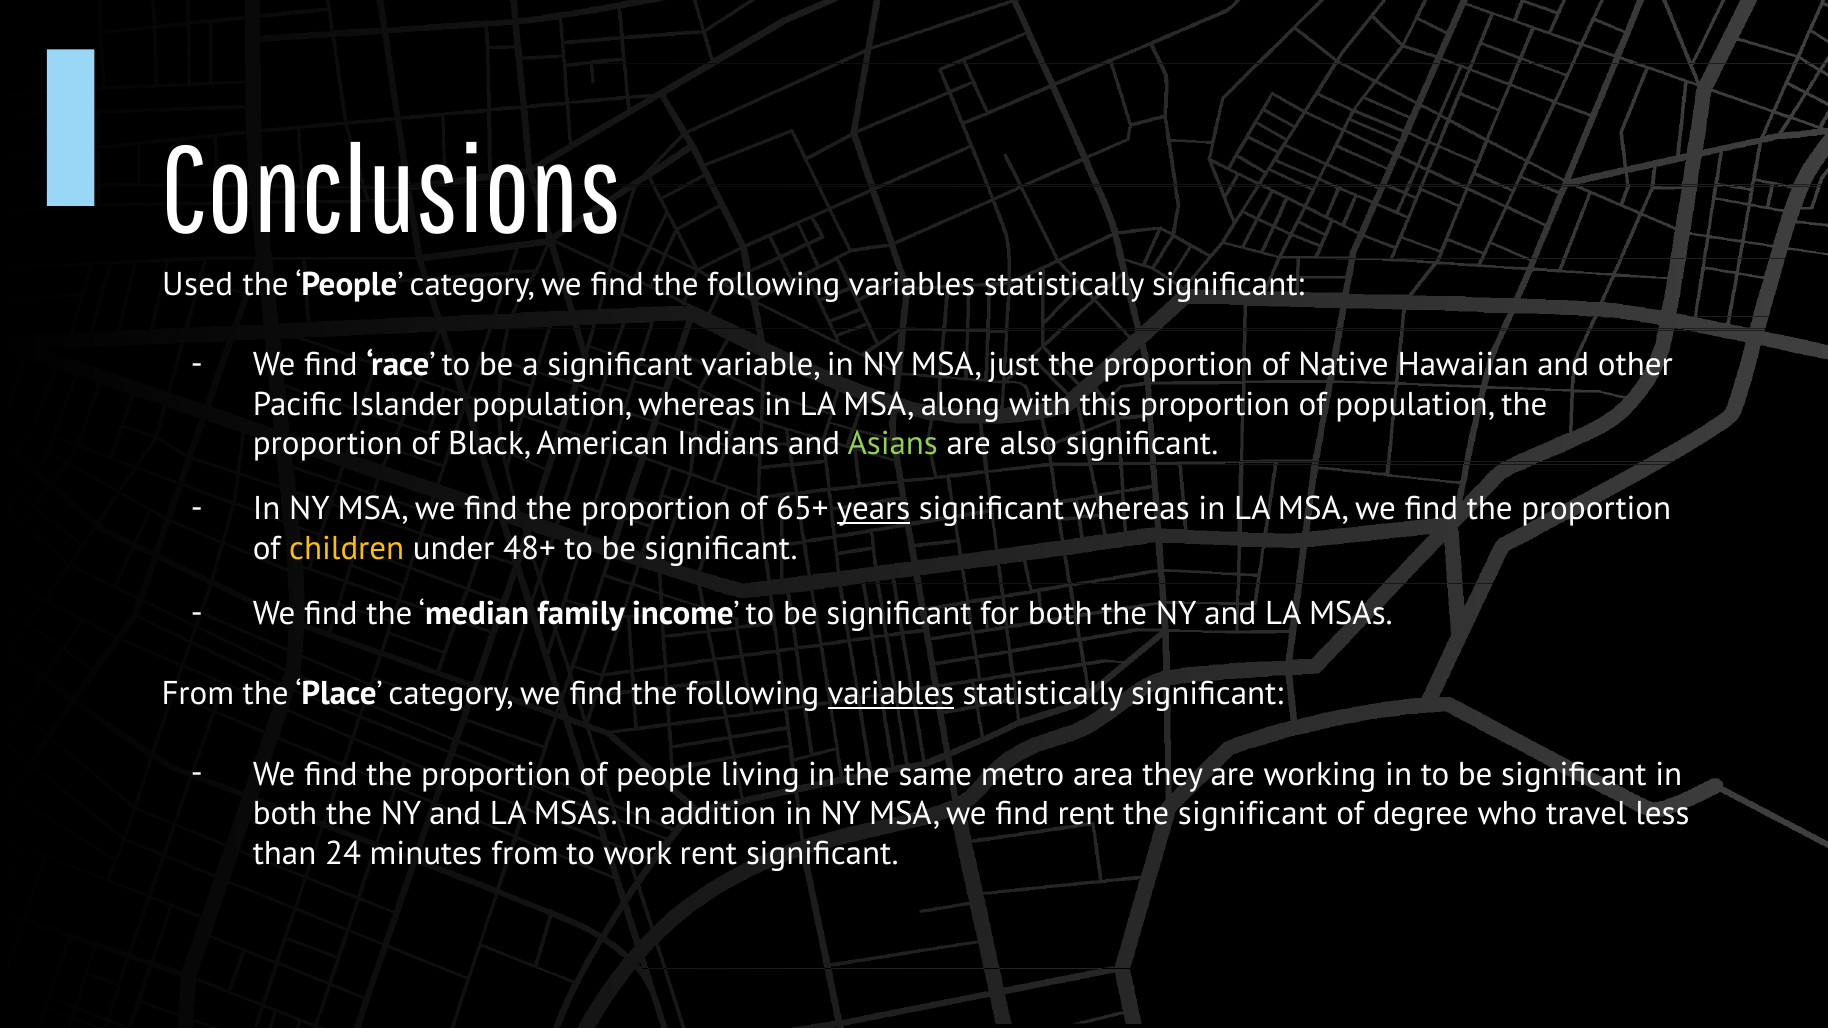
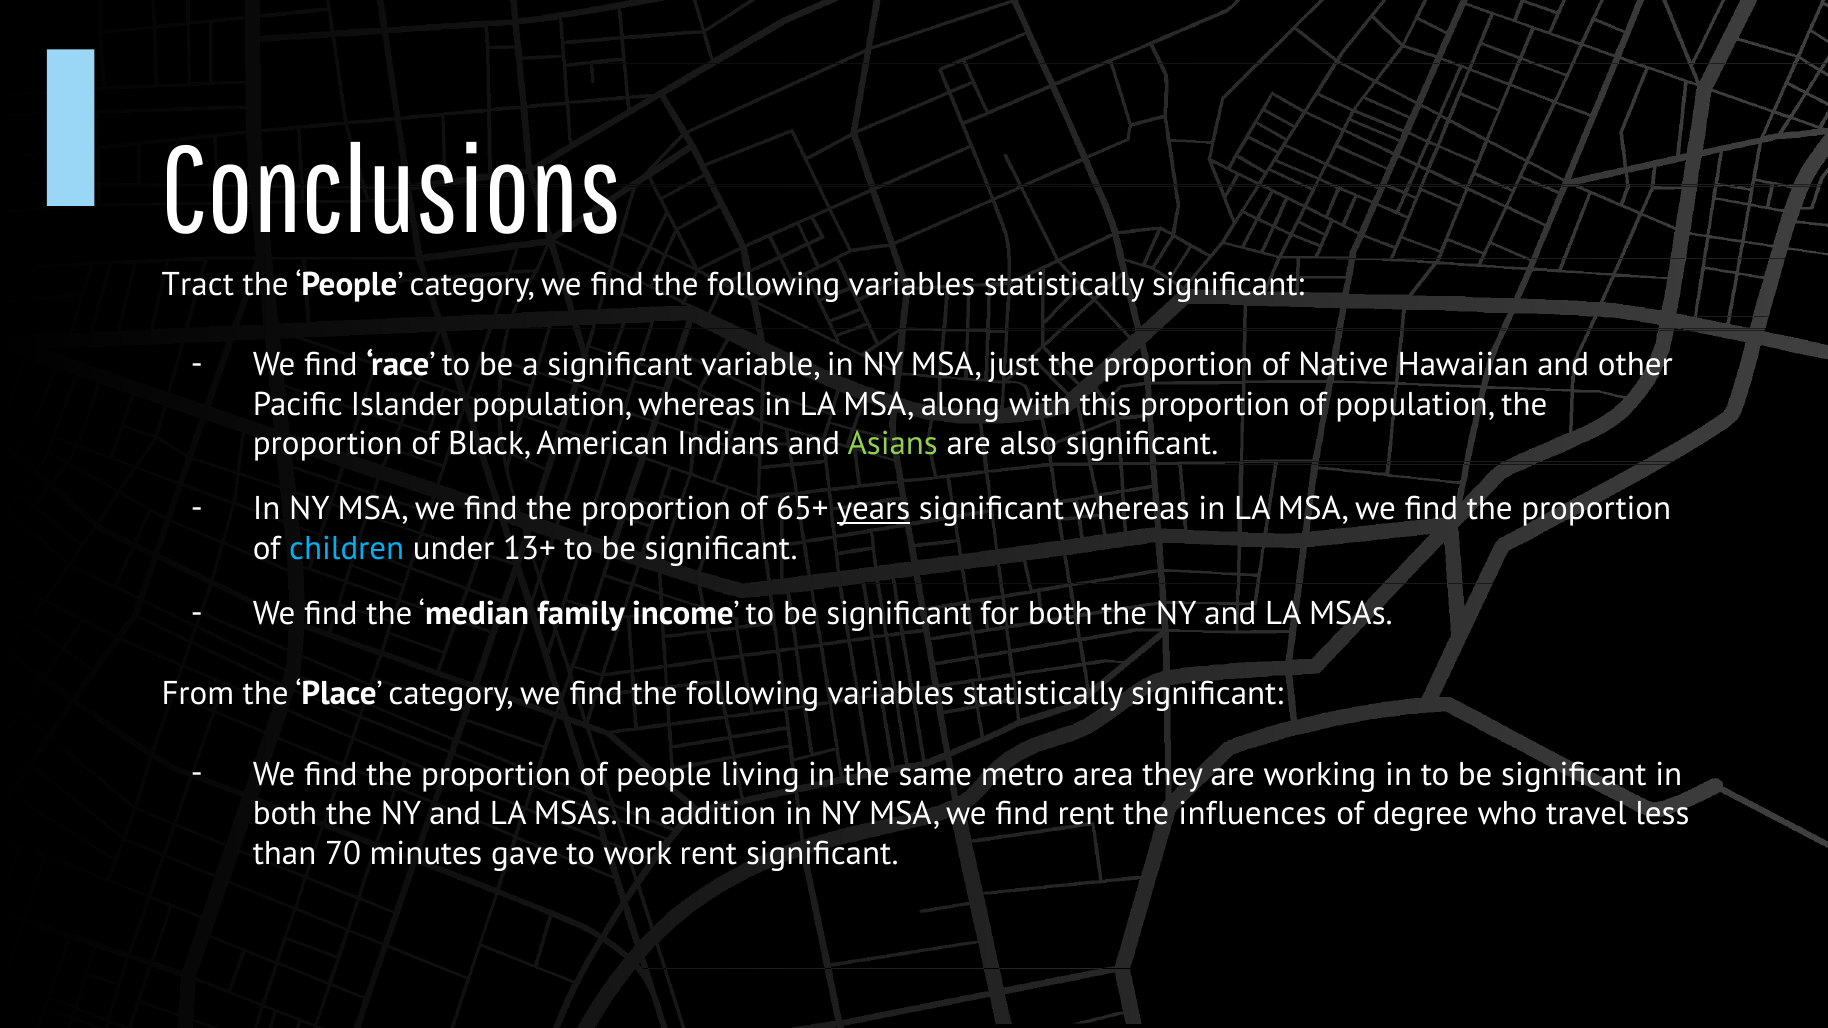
Used: Used -> Tract
children colour: yellow -> light blue
48+: 48+ -> 13+
variables at (891, 694) underline: present -> none
the significant: significant -> influences
24: 24 -> 70
minutes from: from -> gave
